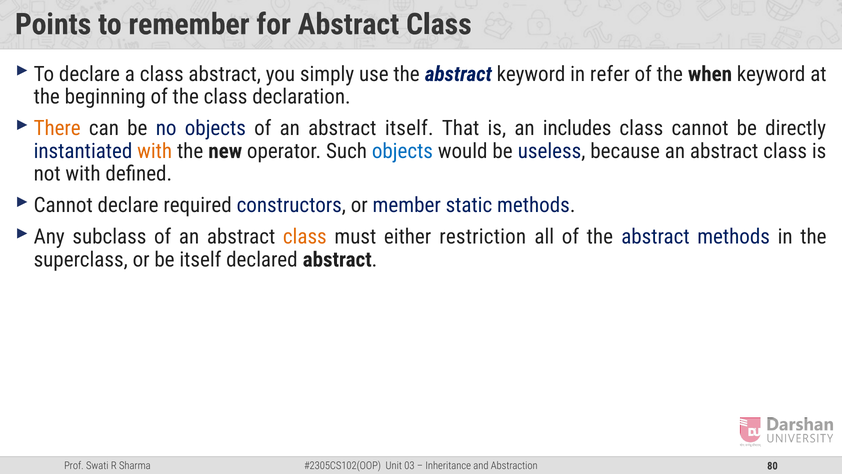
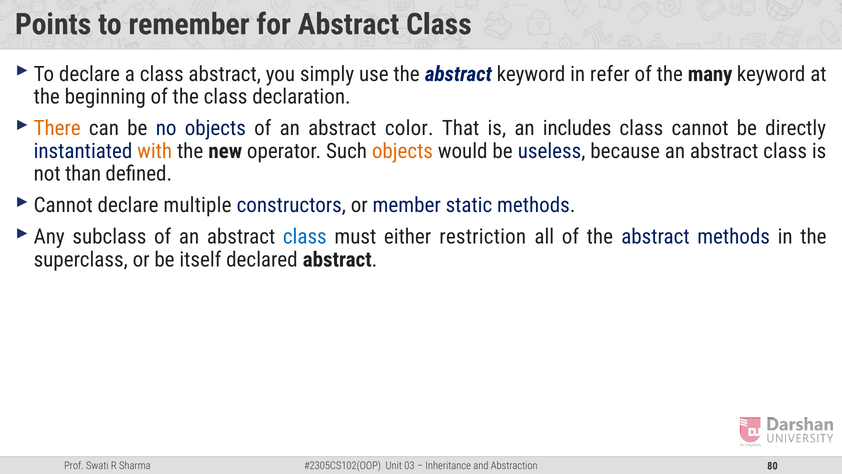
when: when -> many
abstract itself: itself -> color
objects at (402, 151) colour: blue -> orange
not with: with -> than
required: required -> multiple
class at (305, 237) colour: orange -> blue
